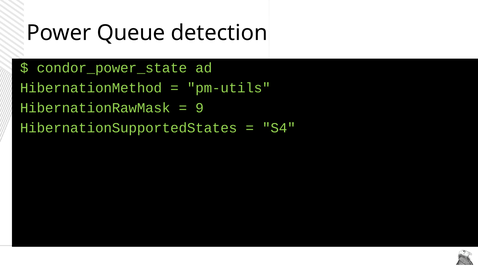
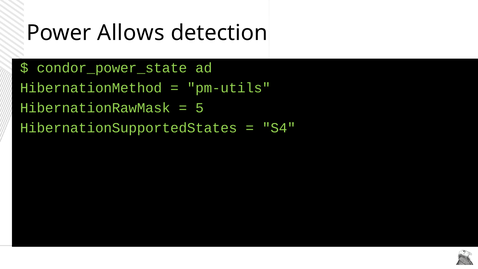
Queue: Queue -> Allows
9: 9 -> 5
